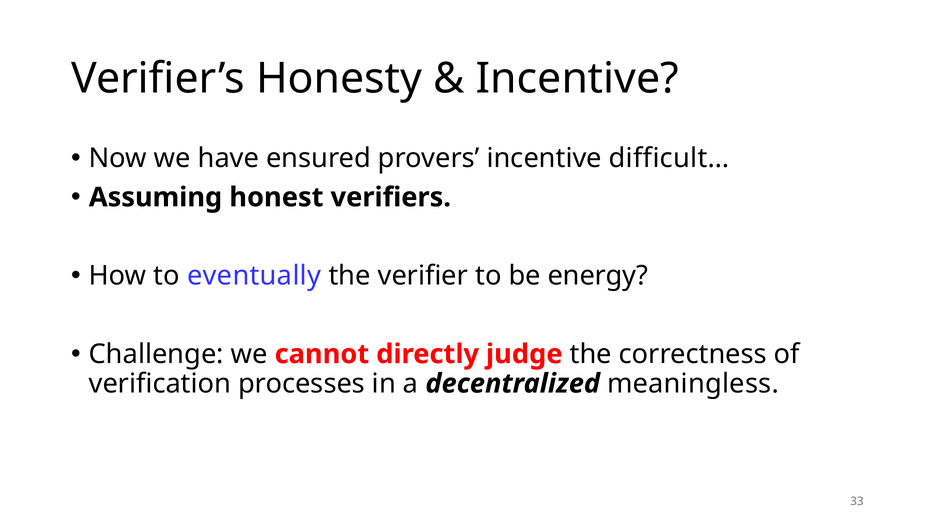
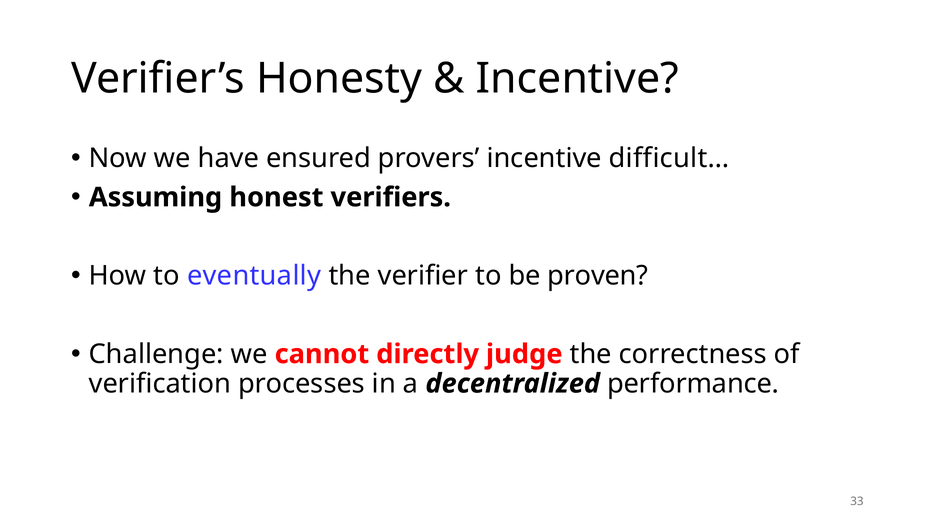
energy: energy -> proven
meaningless: meaningless -> performance
